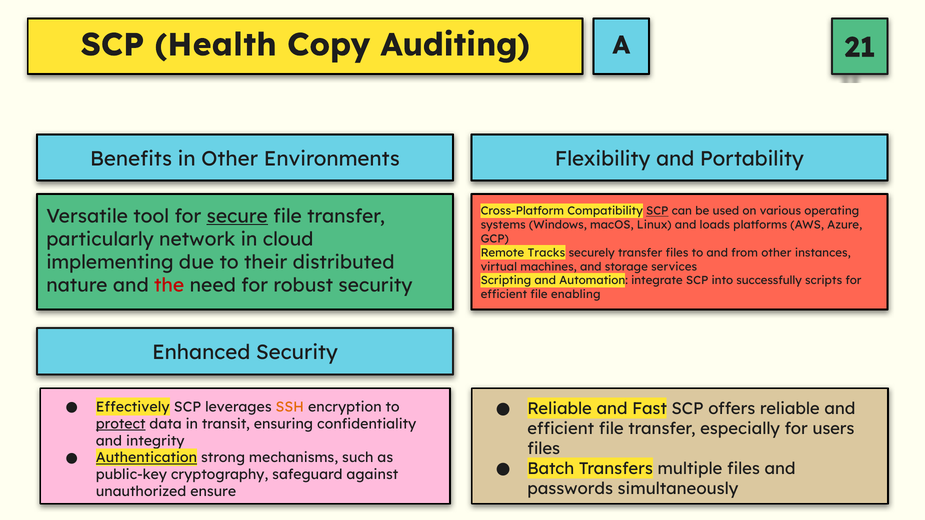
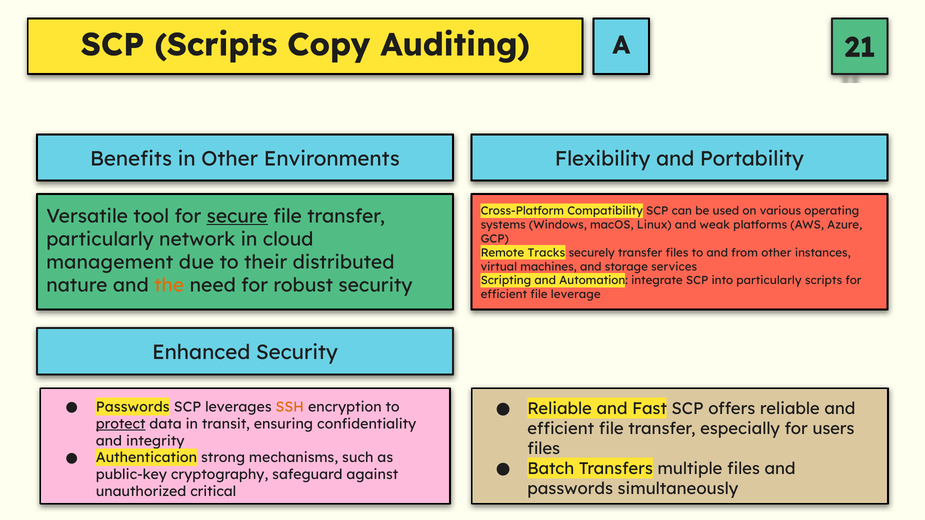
SCP Health: Health -> Scripts
SCP at (657, 211) underline: present -> none
loads: loads -> weak
implementing: implementing -> management
into successfully: successfully -> particularly
the colour: red -> orange
enabling: enabling -> leverage
Effectively at (133, 407): Effectively -> Passwords
Authentication underline: present -> none
ensure: ensure -> critical
